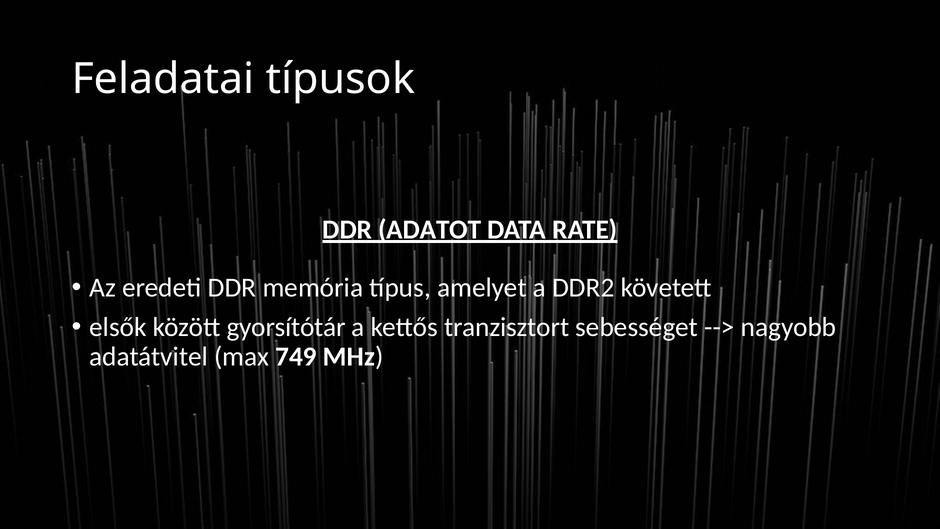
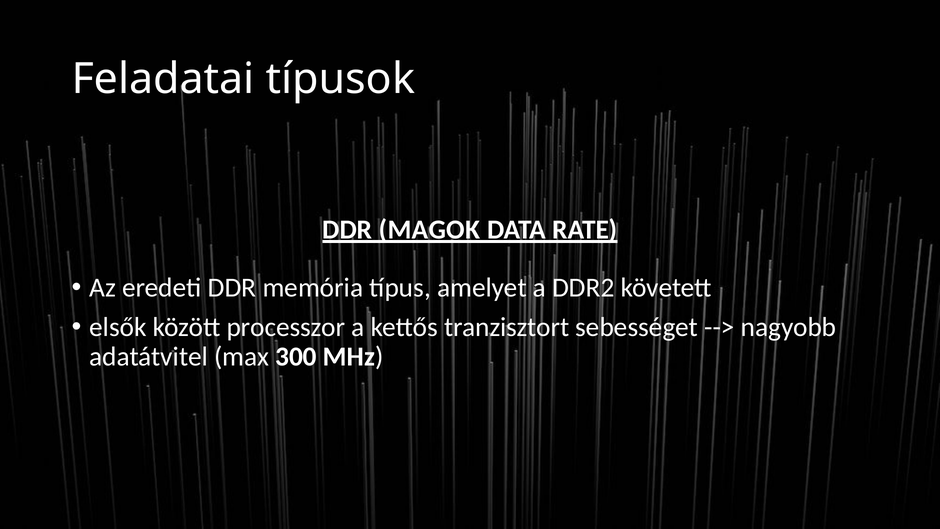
ADATOT: ADATOT -> MAGOK
gyorsítótár: gyorsítótár -> processzor
749: 749 -> 300
